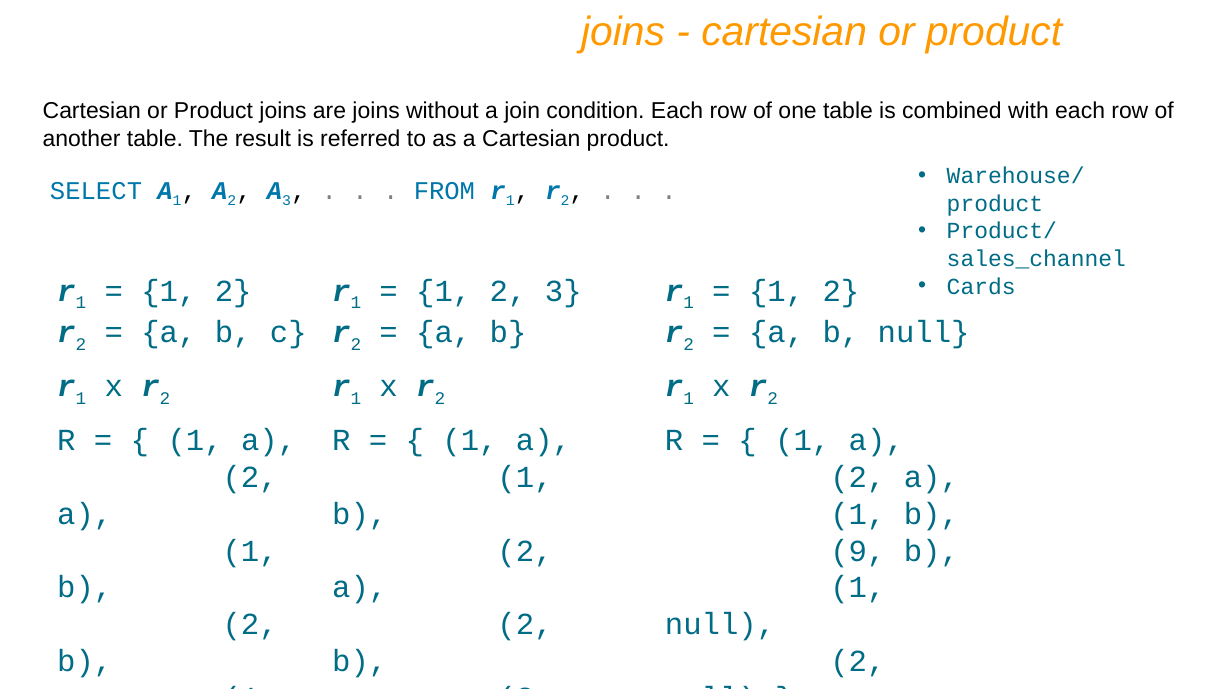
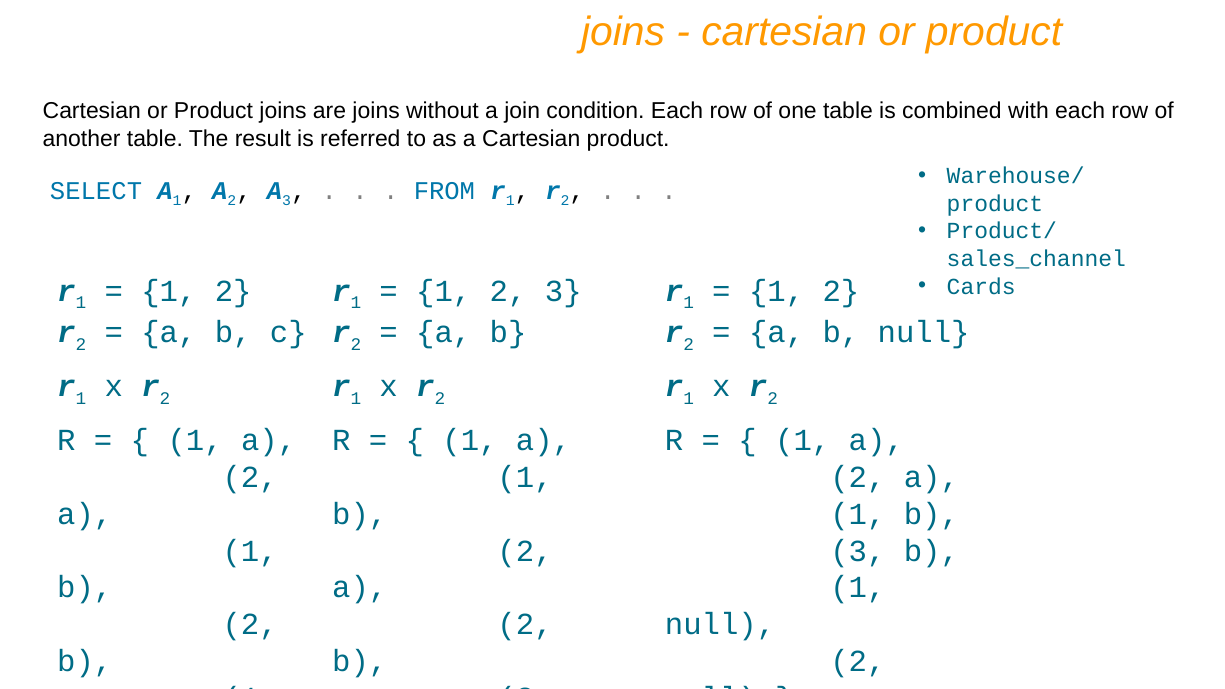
9 at (858, 551): 9 -> 3
